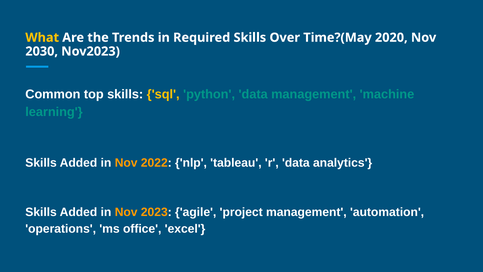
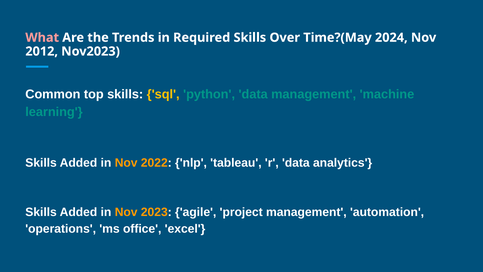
What colour: yellow -> pink
2020: 2020 -> 2024
2030: 2030 -> 2012
